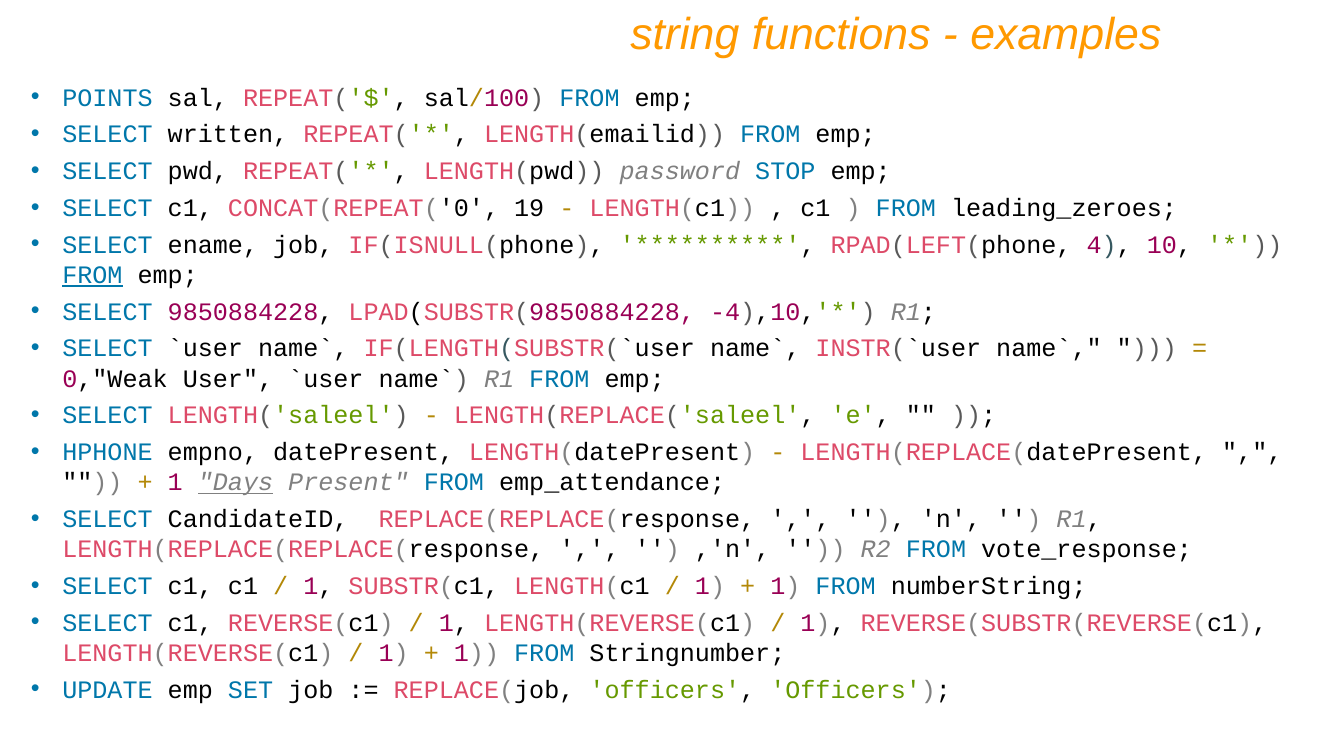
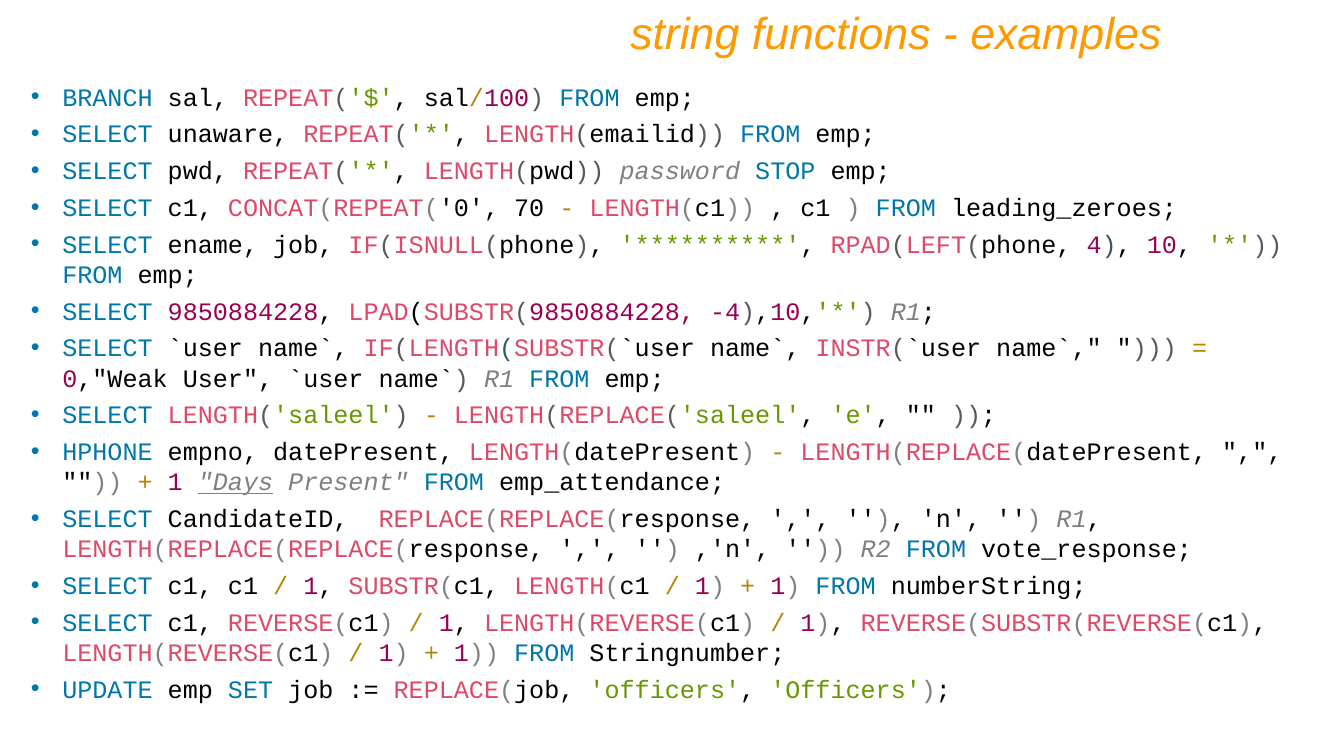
POINTS: POINTS -> BRANCH
written: written -> unaware
19: 19 -> 70
FROM at (92, 275) underline: present -> none
